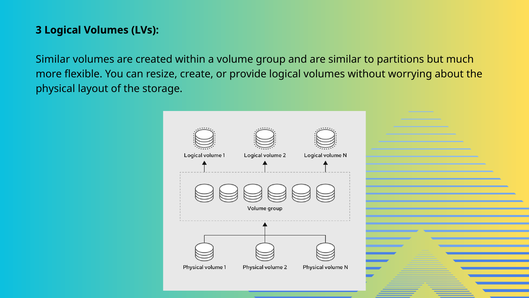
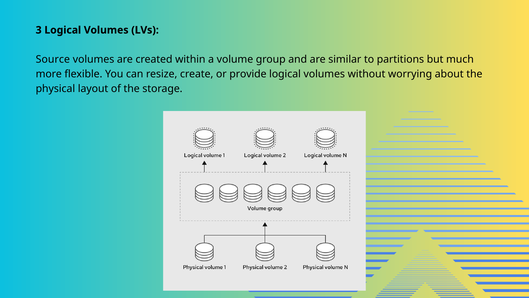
Similar at (53, 59): Similar -> Source
